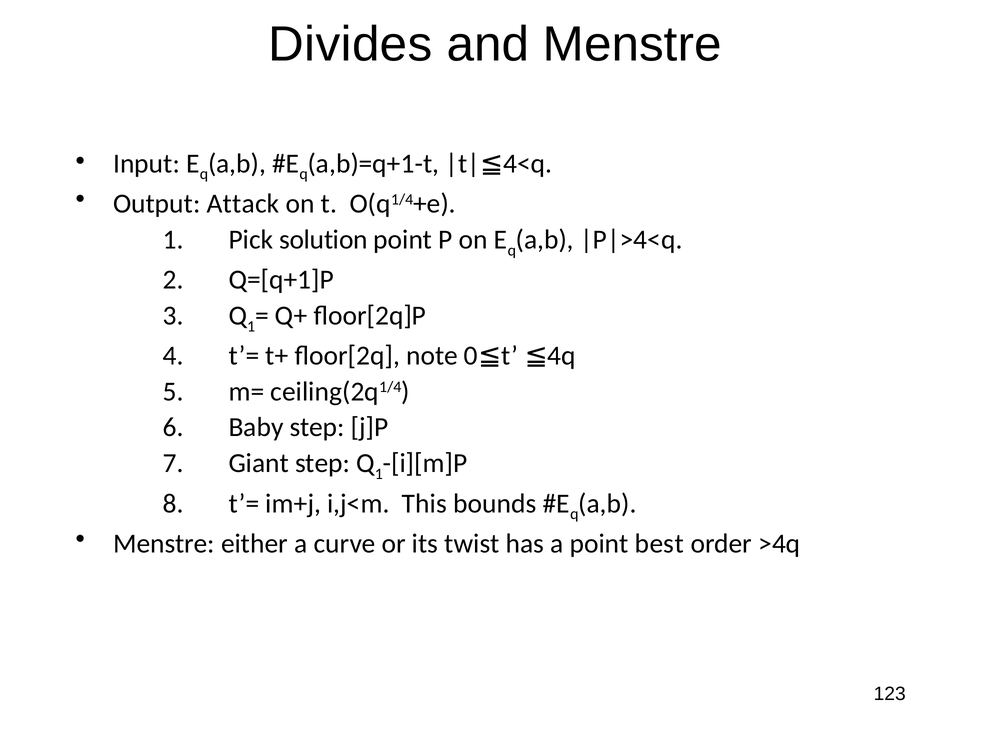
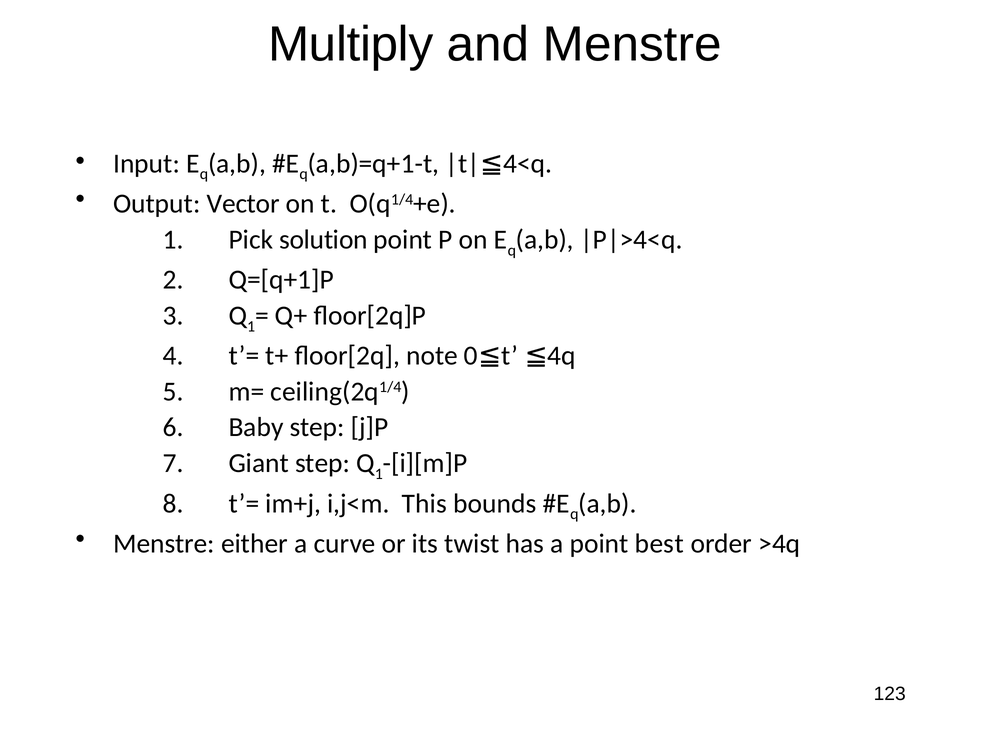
Divides: Divides -> Multiply
Attack: Attack -> Vector
